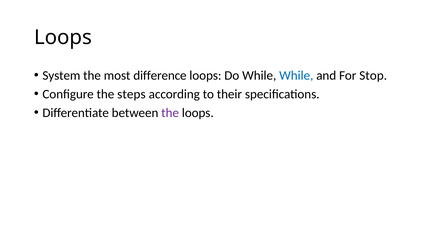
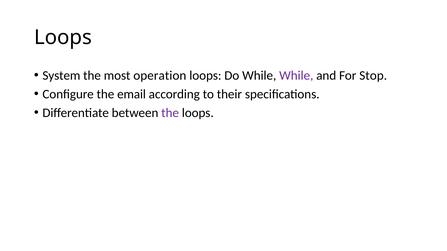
difference: difference -> operation
While at (296, 76) colour: blue -> purple
steps: steps -> email
